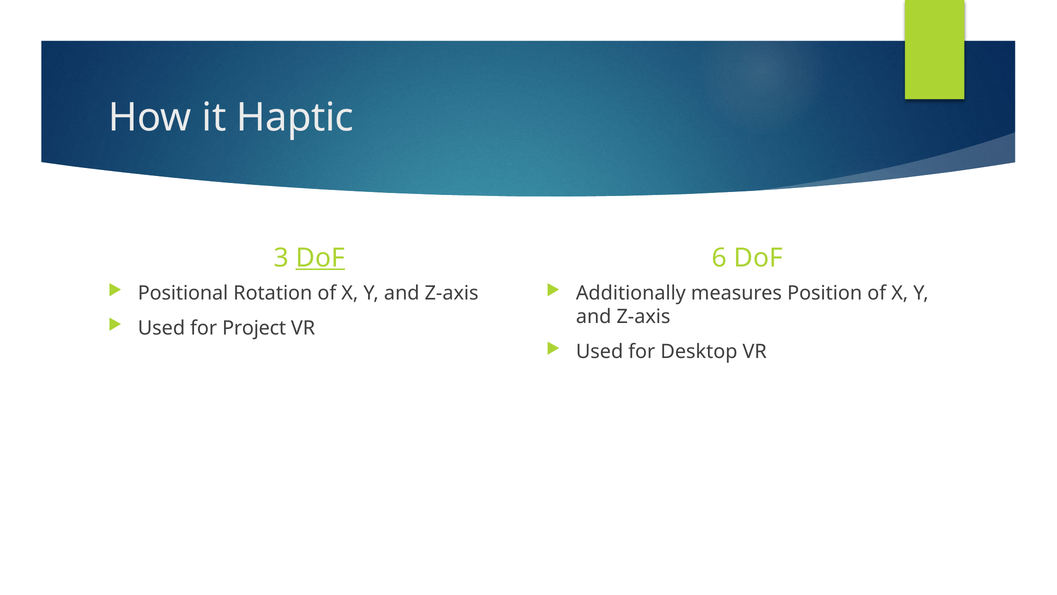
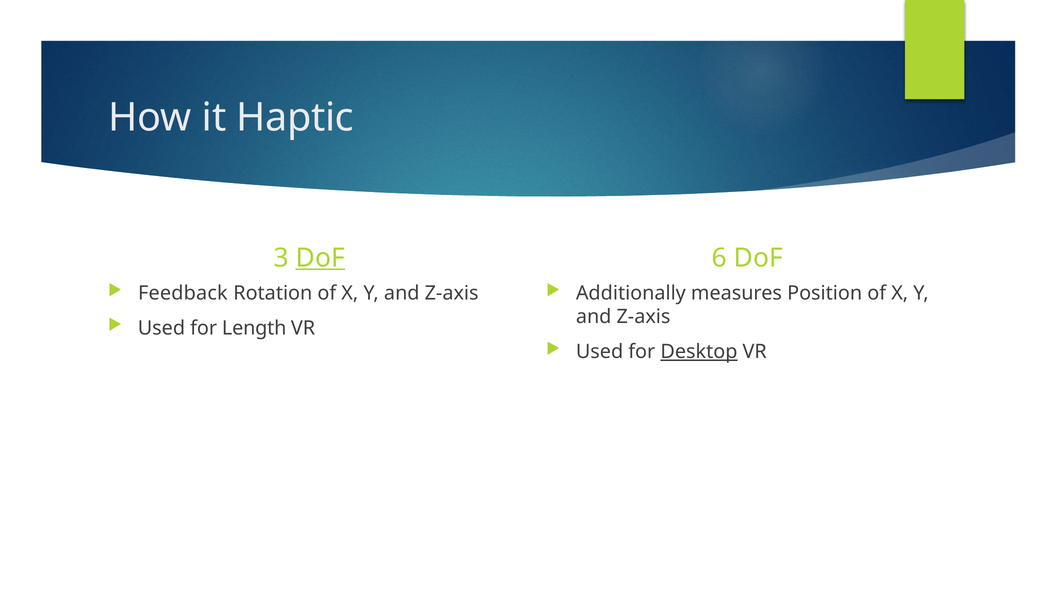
Positional: Positional -> Feedback
Project: Project -> Length
Desktop underline: none -> present
